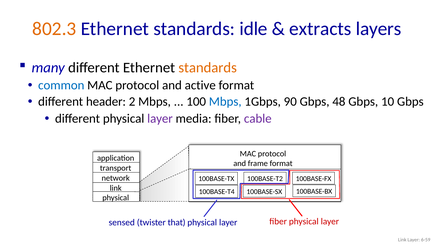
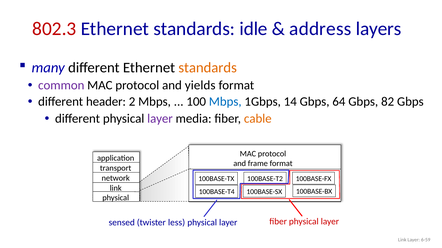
802.3 colour: orange -> red
extracts: extracts -> address
common colour: blue -> purple
active: active -> yields
90: 90 -> 14
48: 48 -> 64
10: 10 -> 82
cable colour: purple -> orange
that: that -> less
